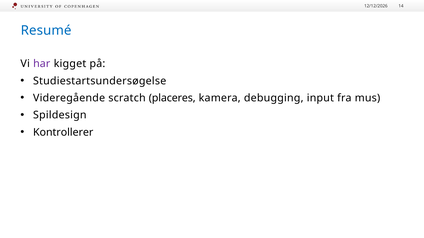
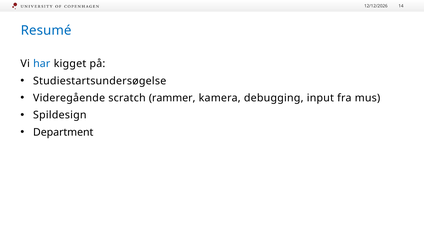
har colour: purple -> blue
placeres: placeres -> rammer
Kontrollerer: Kontrollerer -> Department
